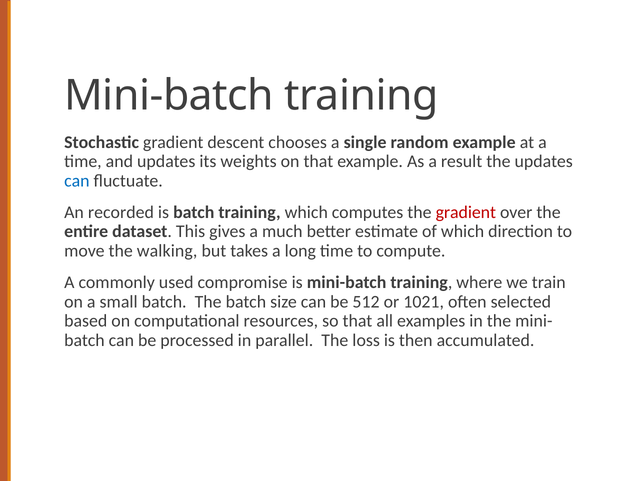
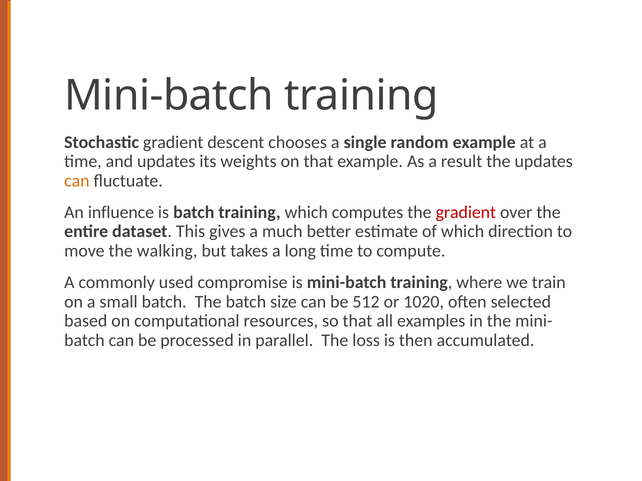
can at (77, 181) colour: blue -> orange
recorded: recorded -> influence
1021: 1021 -> 1020
